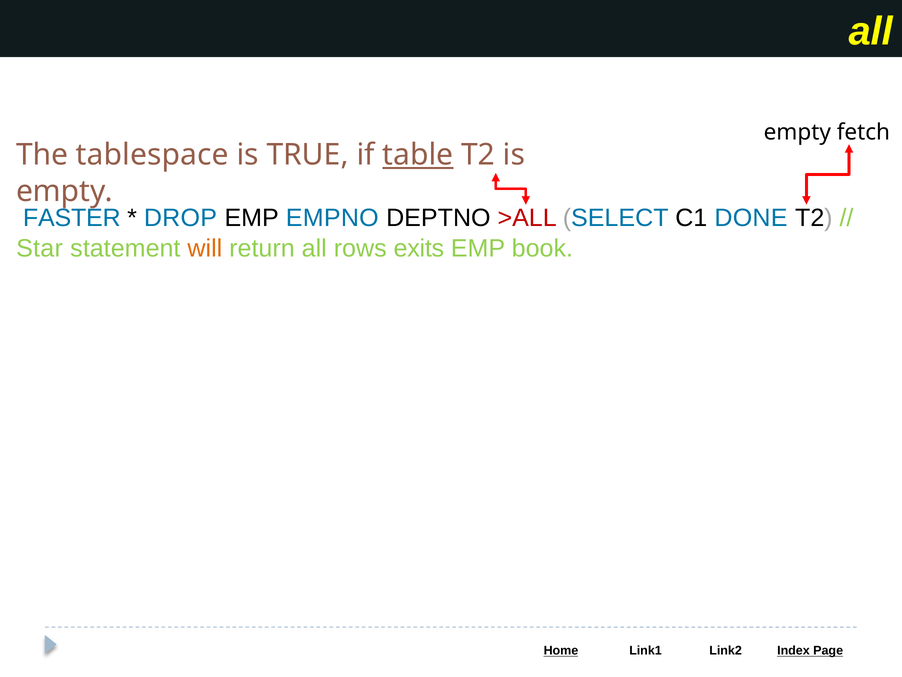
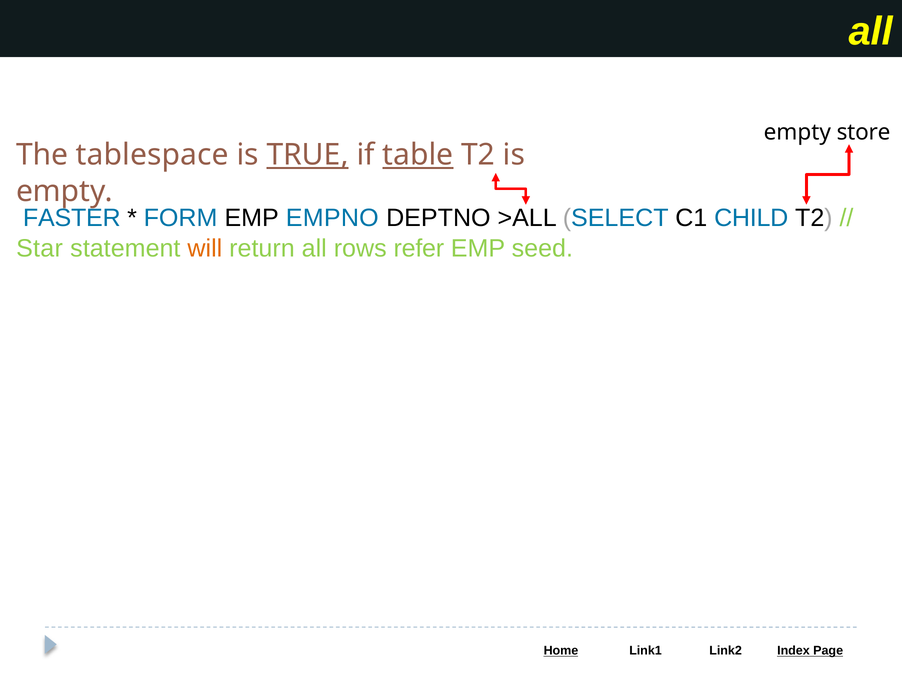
fetch: fetch -> store
TRUE underline: none -> present
DROP: DROP -> FORM
>ALL colour: red -> black
DONE: DONE -> CHILD
exits: exits -> refer
book: book -> seed
